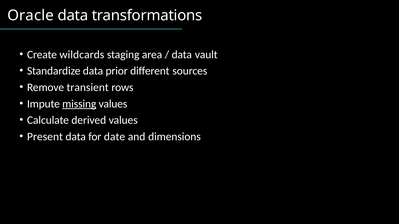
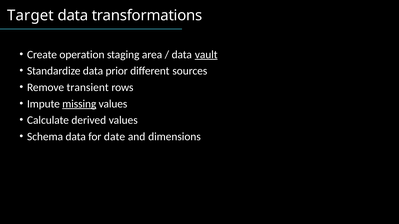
Oracle: Oracle -> Target
wildcards: wildcards -> operation
vault underline: none -> present
Present: Present -> Schema
